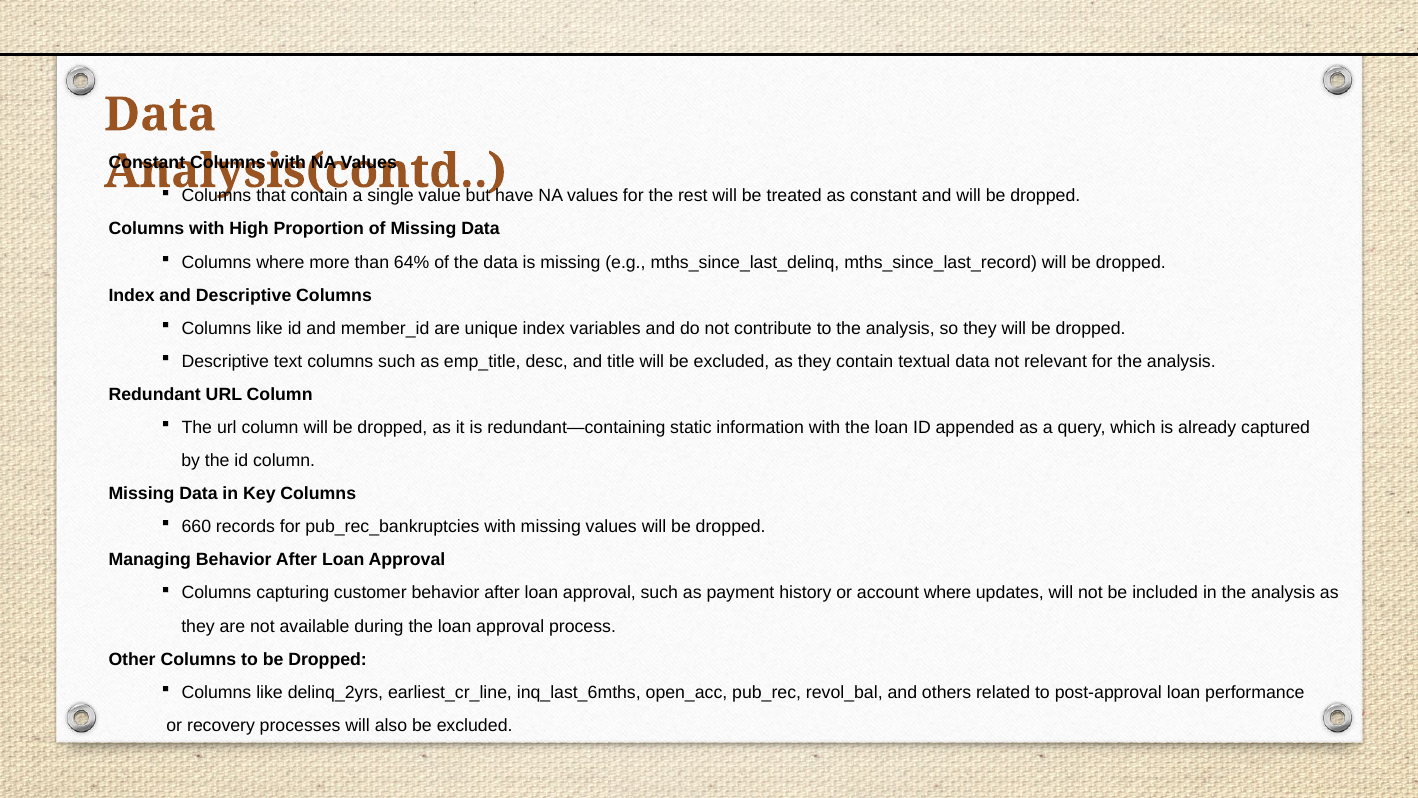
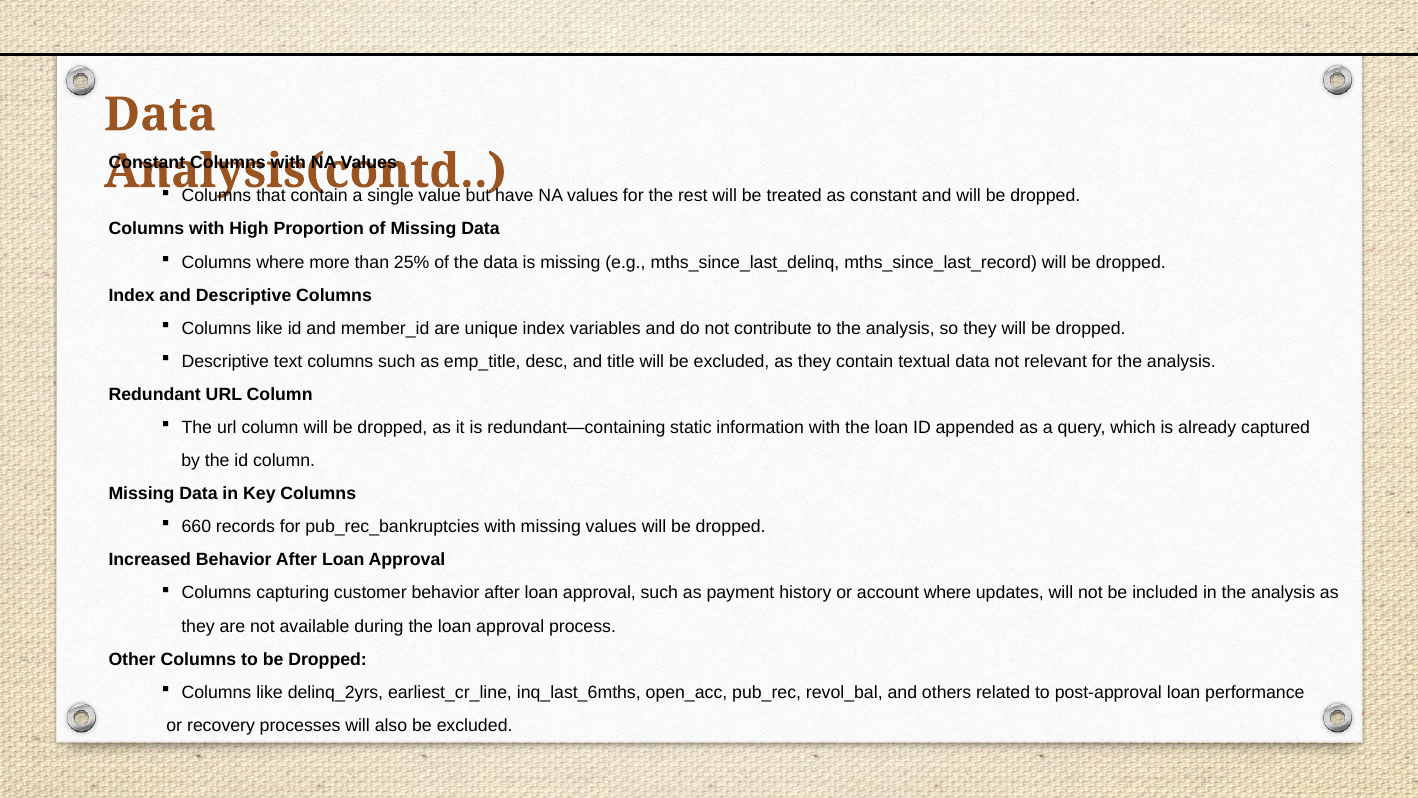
64%: 64% -> 25%
Managing: Managing -> Increased
